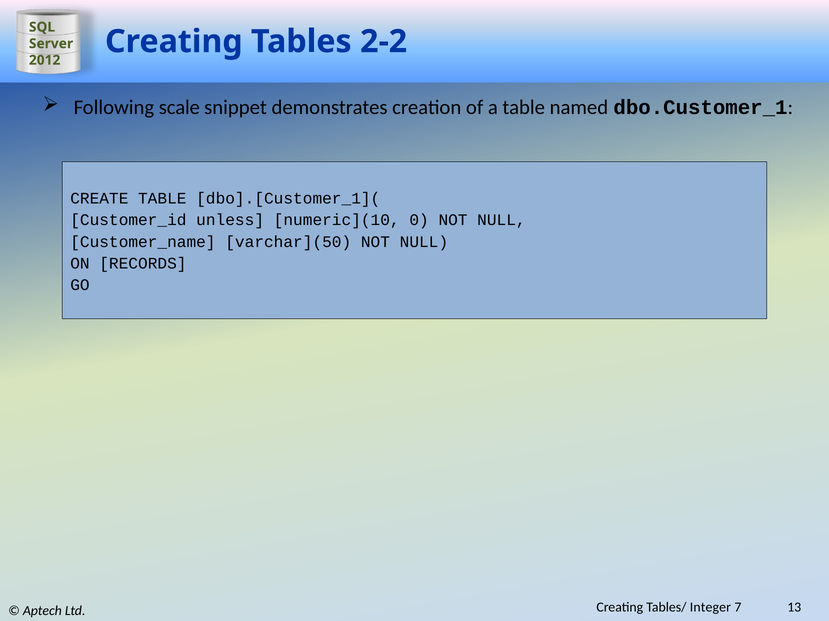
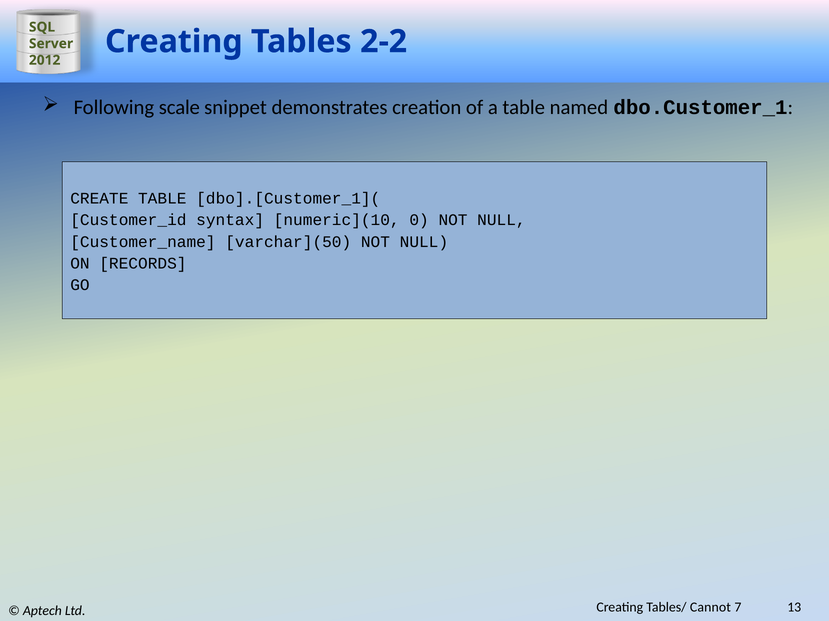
unless: unless -> syntax
Integer: Integer -> Cannot
